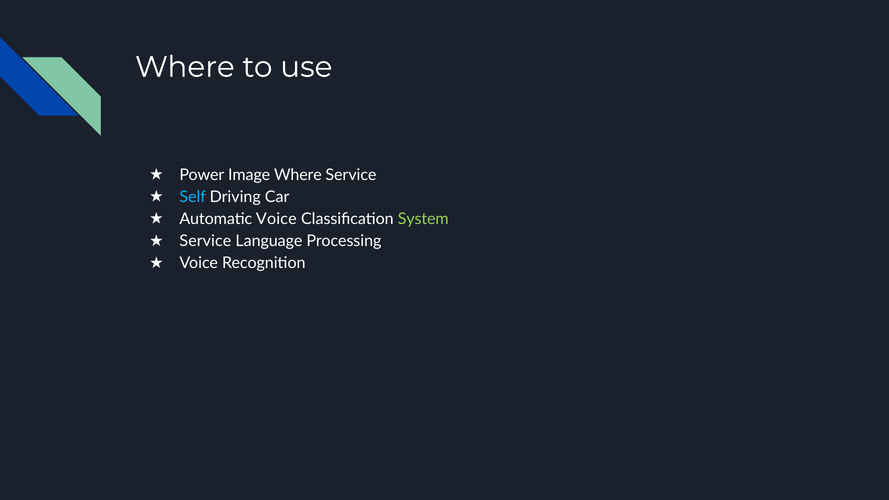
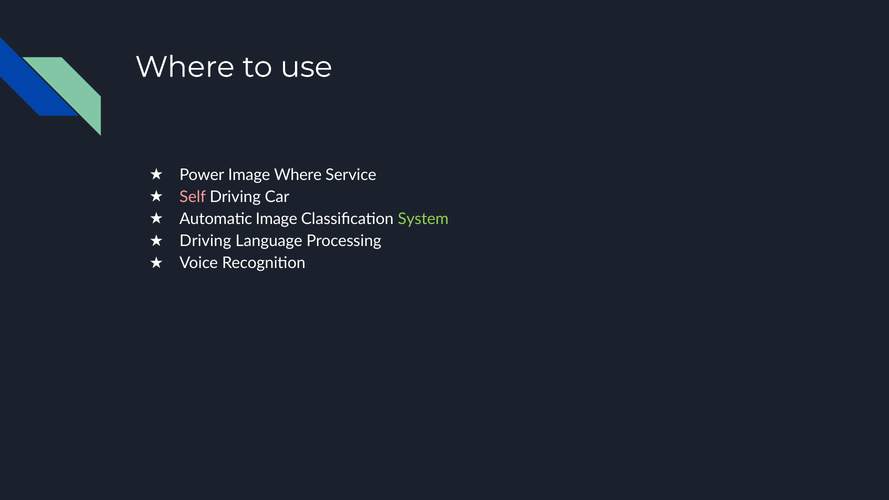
Self colour: light blue -> pink
Automatic Voice: Voice -> Image
Service at (205, 241): Service -> Driving
